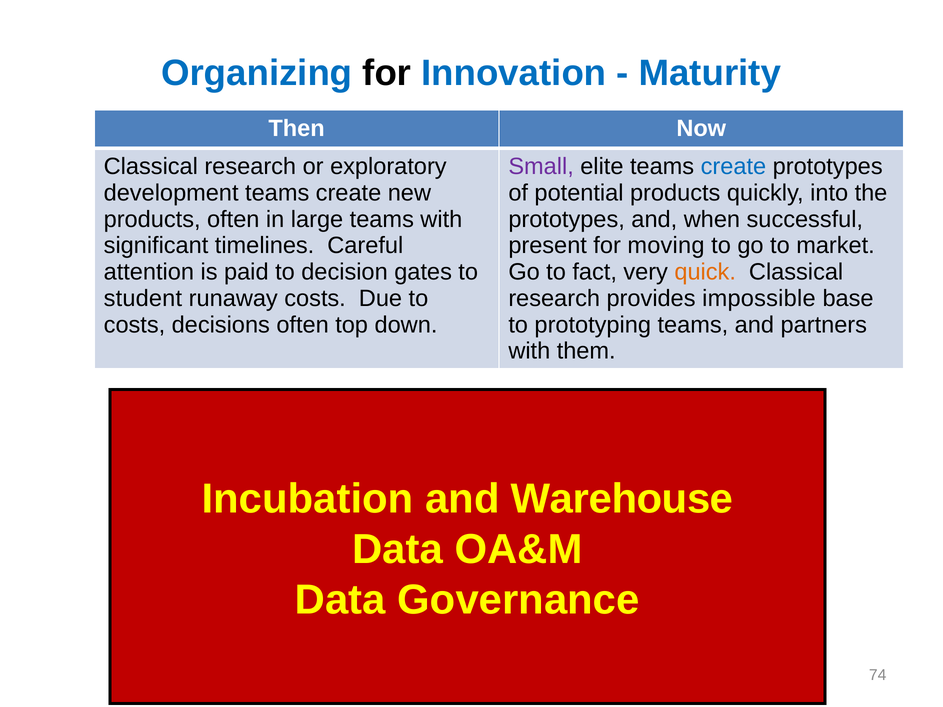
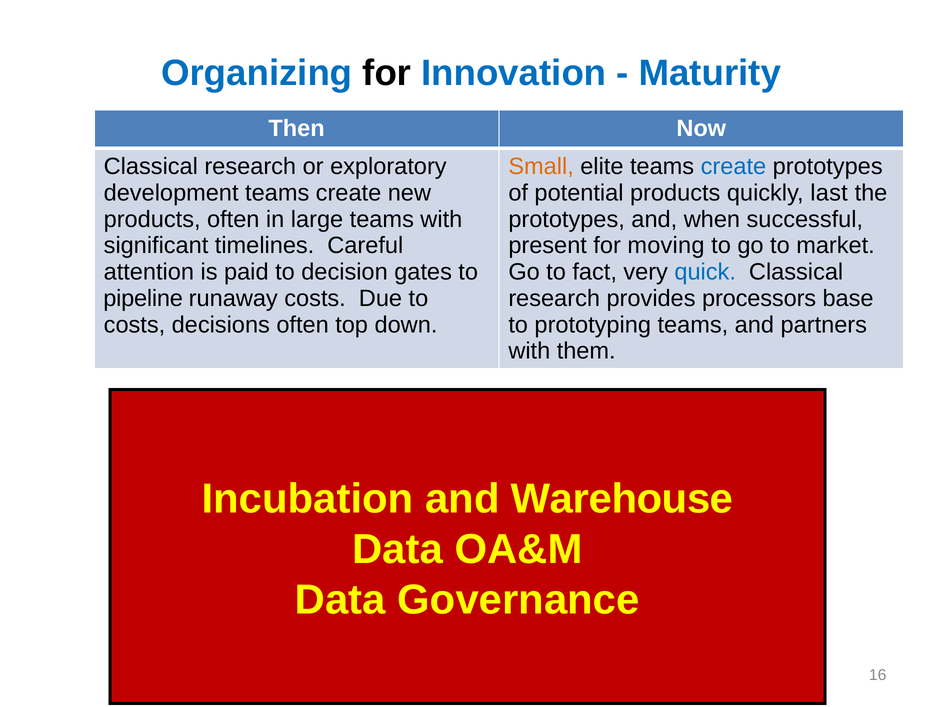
Small colour: purple -> orange
into: into -> last
quick colour: orange -> blue
student: student -> pipeline
impossible: impossible -> processors
74: 74 -> 16
